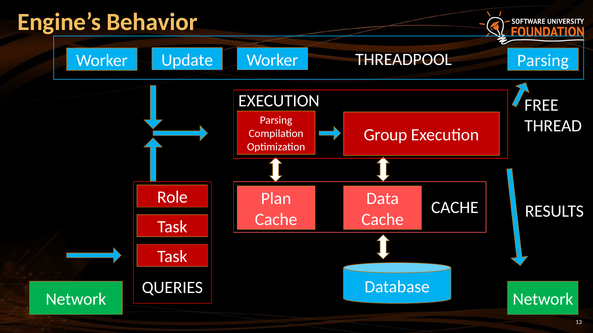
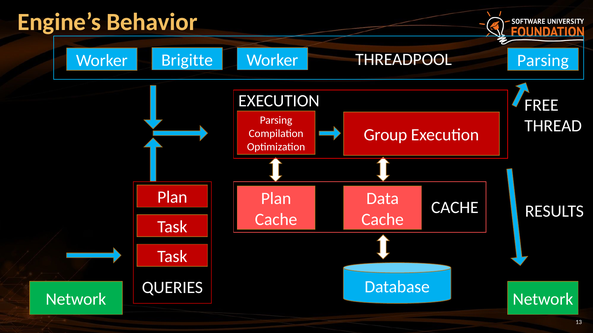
Update: Update -> Brigitte
Role at (172, 198): Role -> Plan
